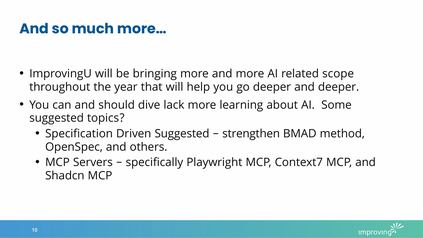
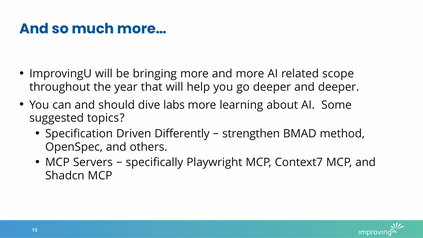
lack: lack -> labs
Driven Suggested: Suggested -> Differently
